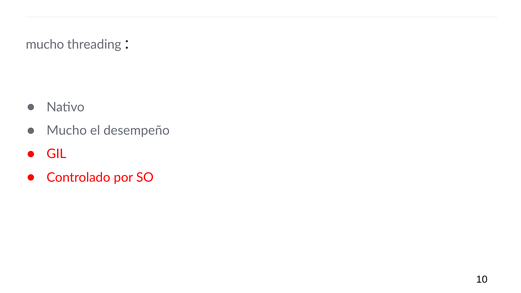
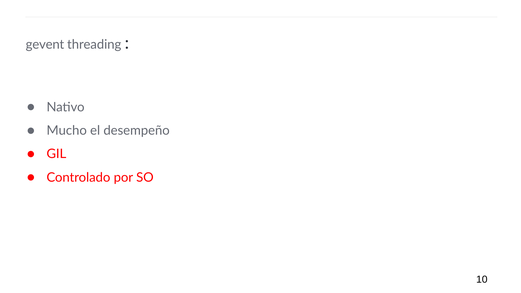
mucho at (45, 45): mucho -> gevent
